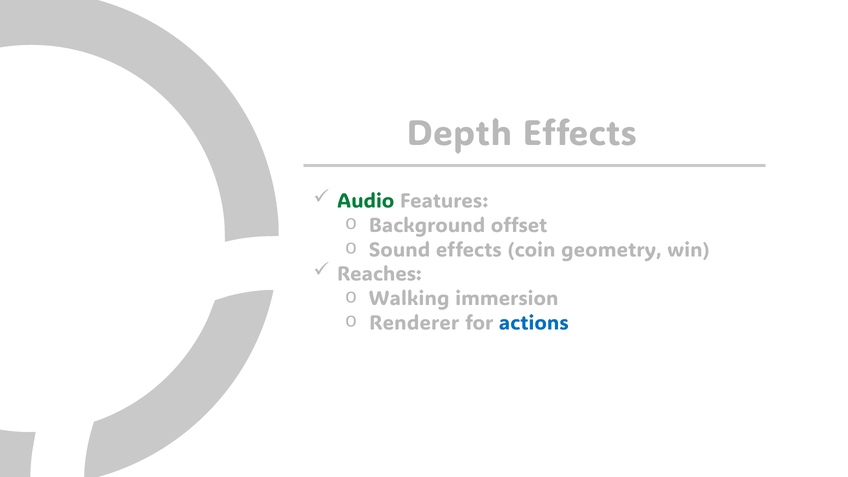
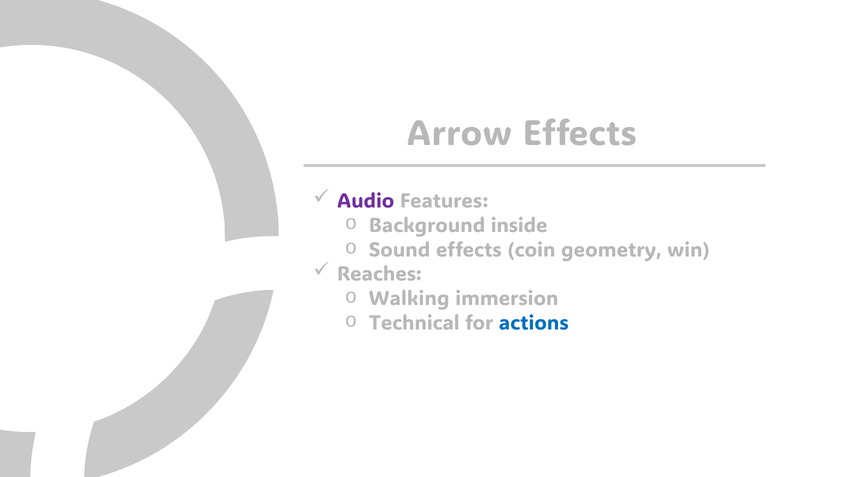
Depth: Depth -> Arrow
Audio colour: green -> purple
offset: offset -> inside
Renderer: Renderer -> Technical
